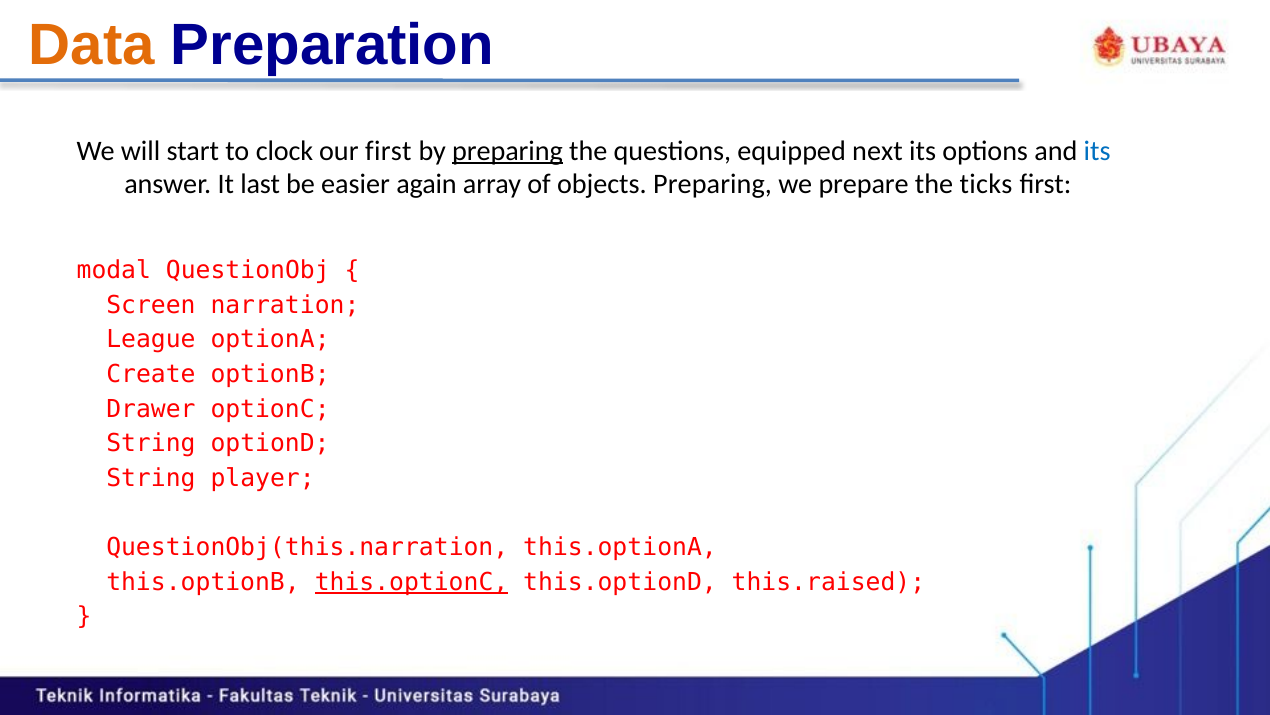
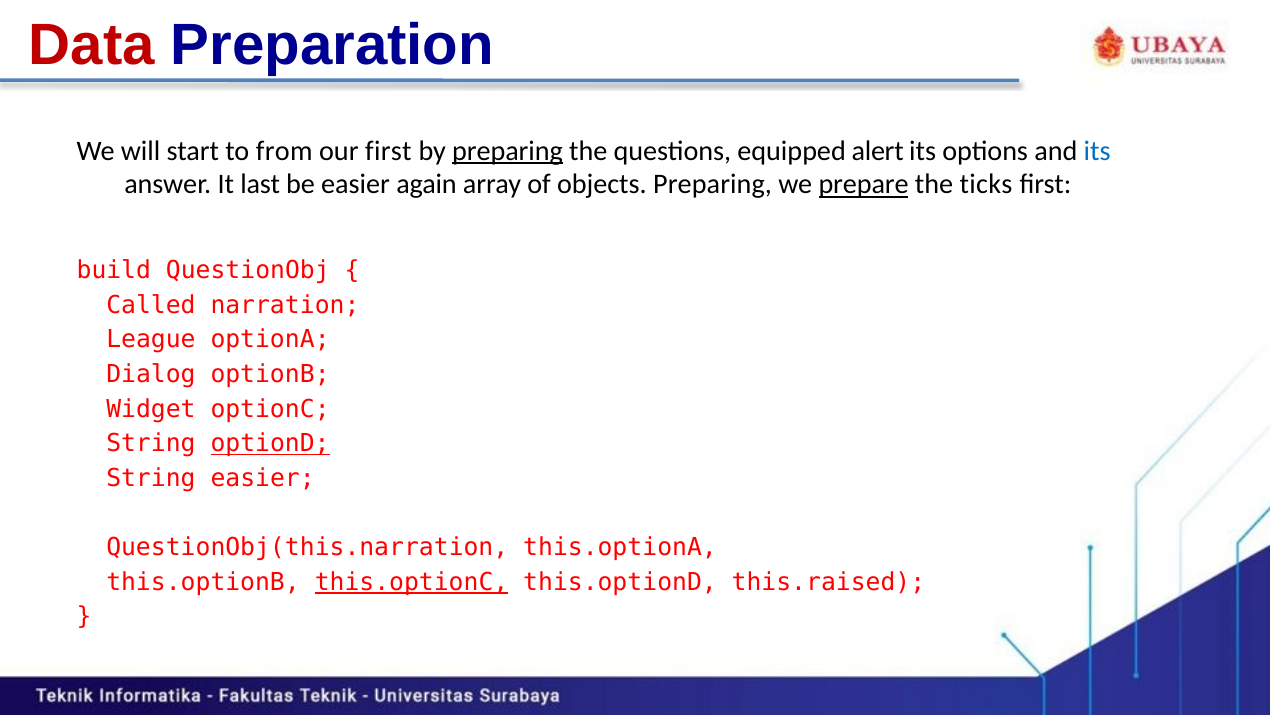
Data colour: orange -> red
clock: clock -> from
next: next -> alert
prepare underline: none -> present
modal: modal -> build
Screen: Screen -> Called
Create: Create -> Dialog
Drawer: Drawer -> Widget
optionD underline: none -> present
String player: player -> easier
